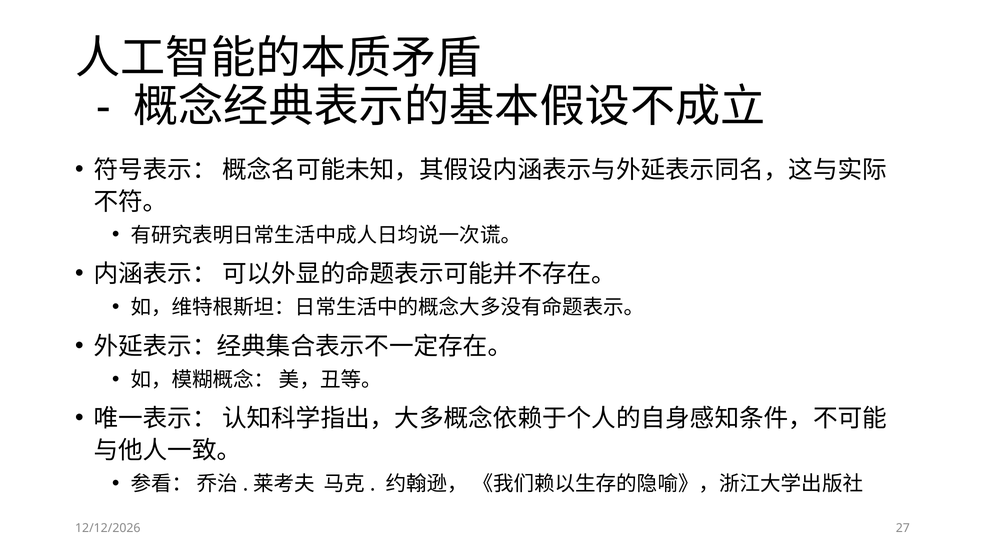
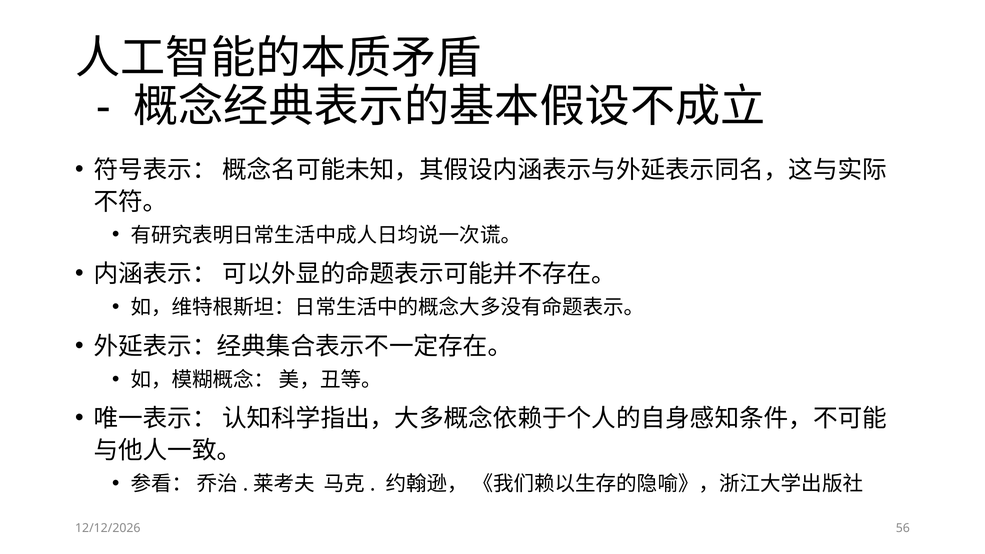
27: 27 -> 56
